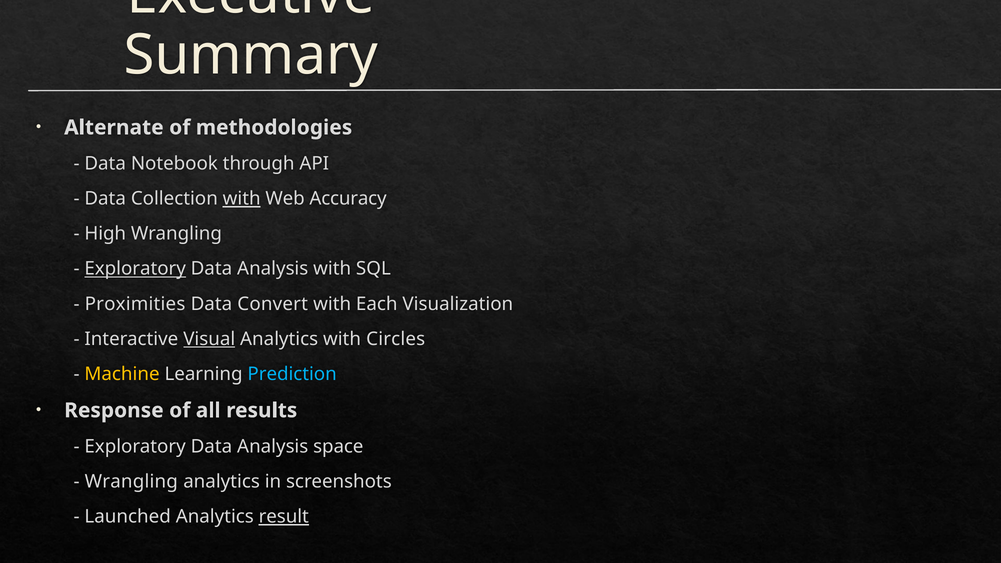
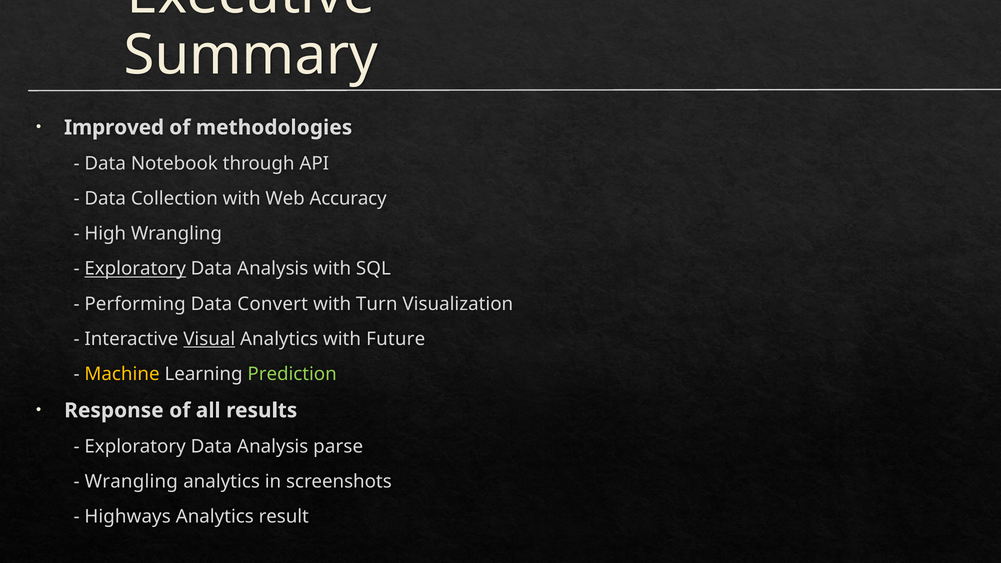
Alternate: Alternate -> Improved
with at (242, 199) underline: present -> none
Proximities: Proximities -> Performing
Each: Each -> Turn
Circles: Circles -> Future
Prediction colour: light blue -> light green
space: space -> parse
Launched: Launched -> Highways
result underline: present -> none
